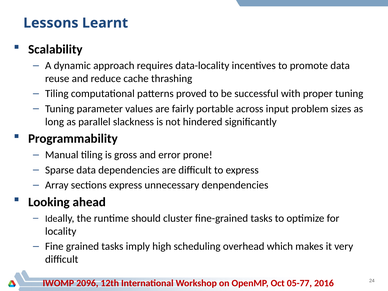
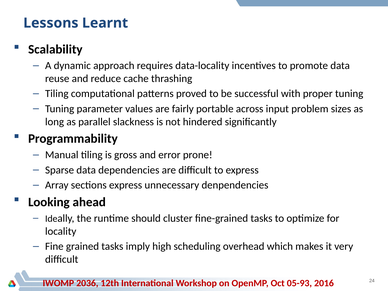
2096: 2096 -> 2036
05-77: 05-77 -> 05-93
